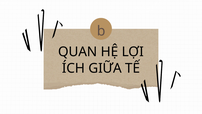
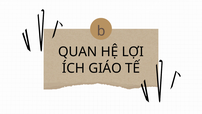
GIỮA: GIỮA -> GIÁO
